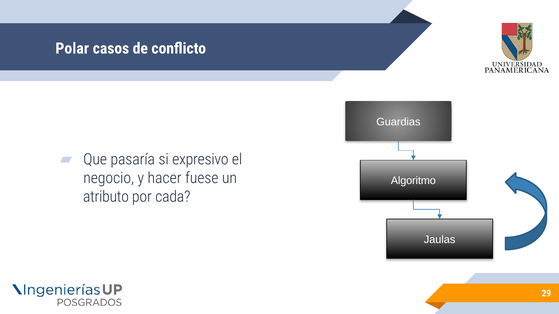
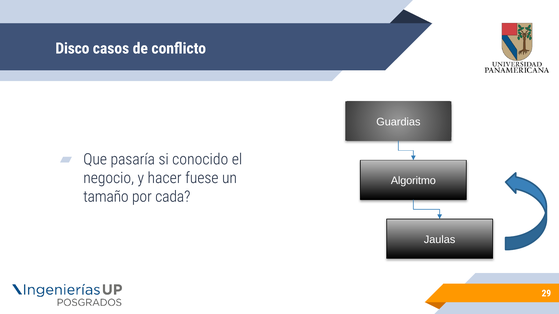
Polar: Polar -> Disco
expresivo: expresivo -> conocido
atributo: atributo -> tamaño
